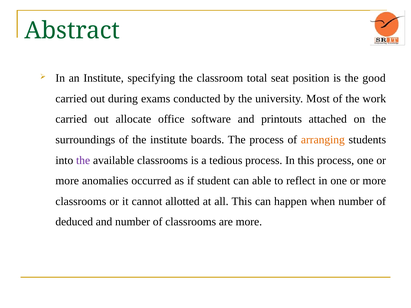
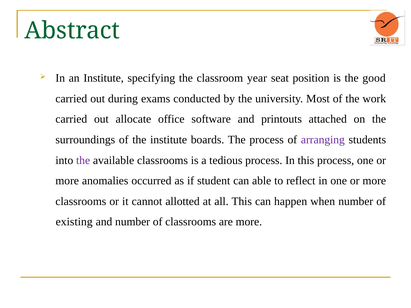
total: total -> year
arranging colour: orange -> purple
deduced: deduced -> existing
